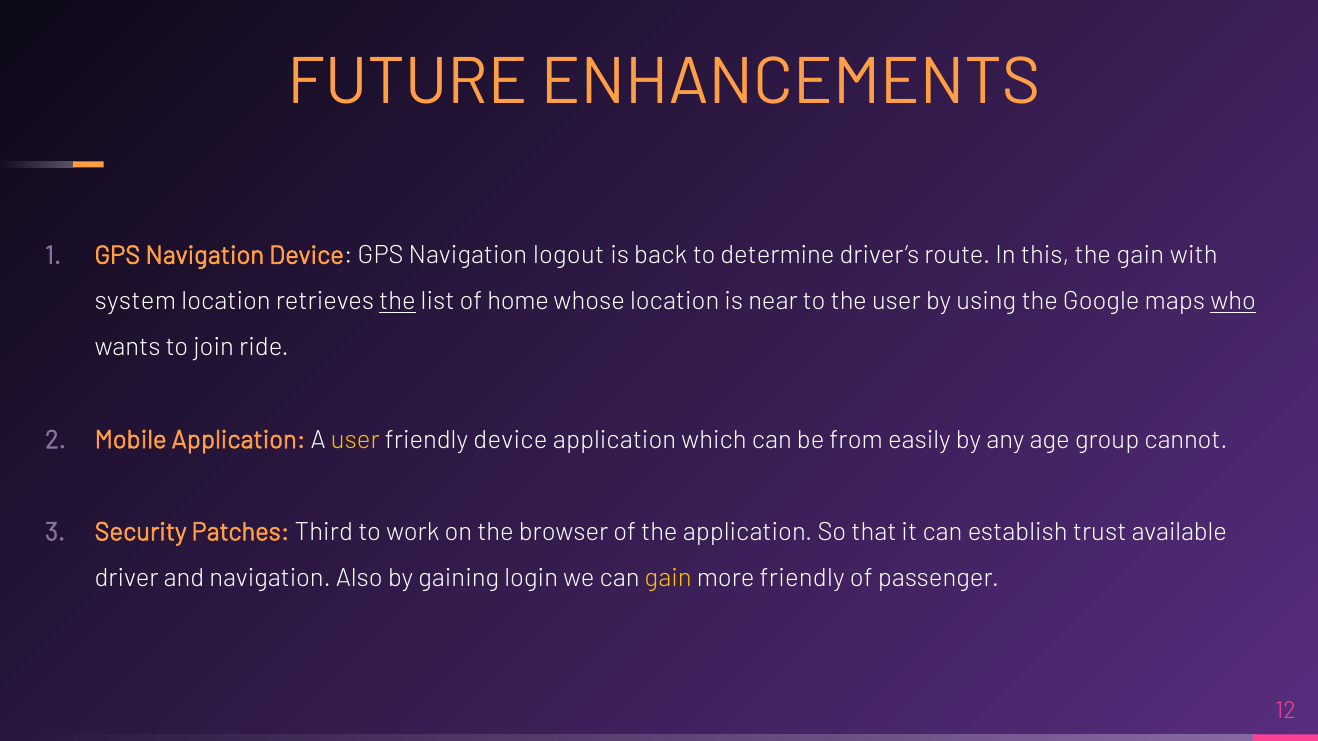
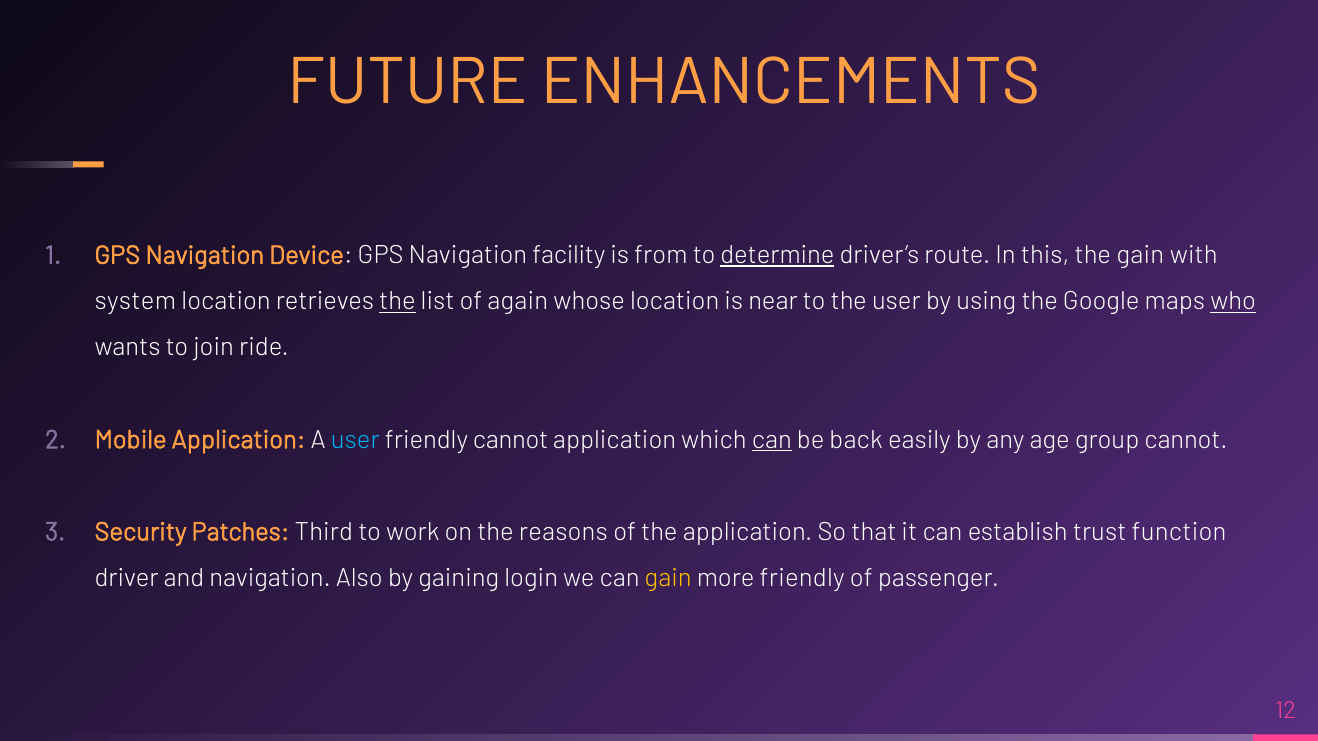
logout: logout -> facility
back: back -> from
determine underline: none -> present
home: home -> again
user at (355, 440) colour: yellow -> light blue
friendly device: device -> cannot
can at (772, 440) underline: none -> present
from: from -> back
browser: browser -> reasons
available: available -> function
